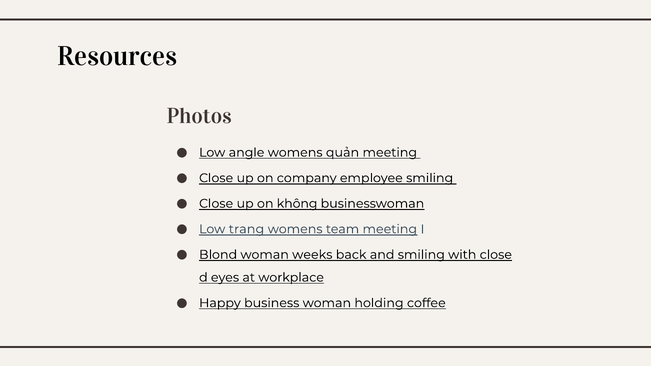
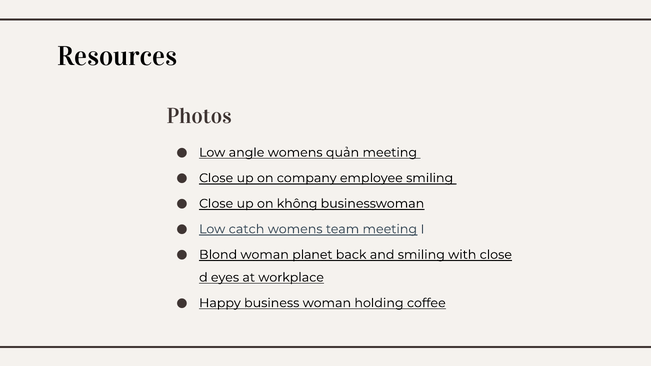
trang: trang -> catch
weeks: weeks -> planet
